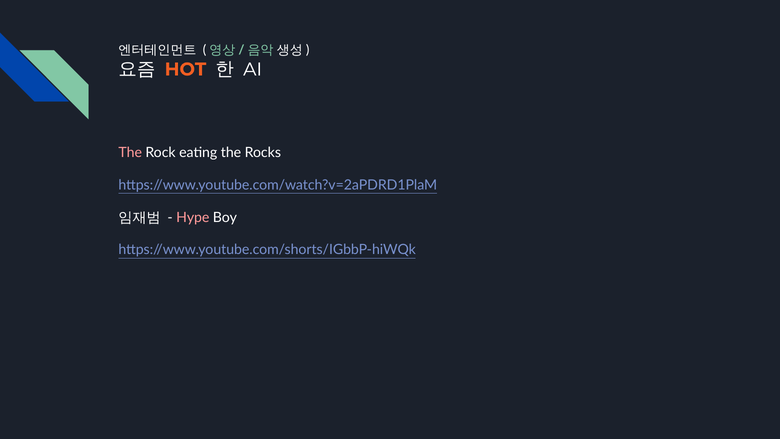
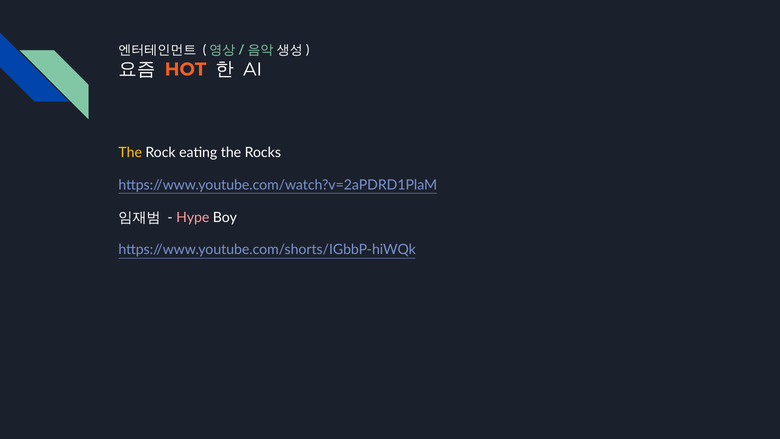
The at (130, 153) colour: pink -> yellow
